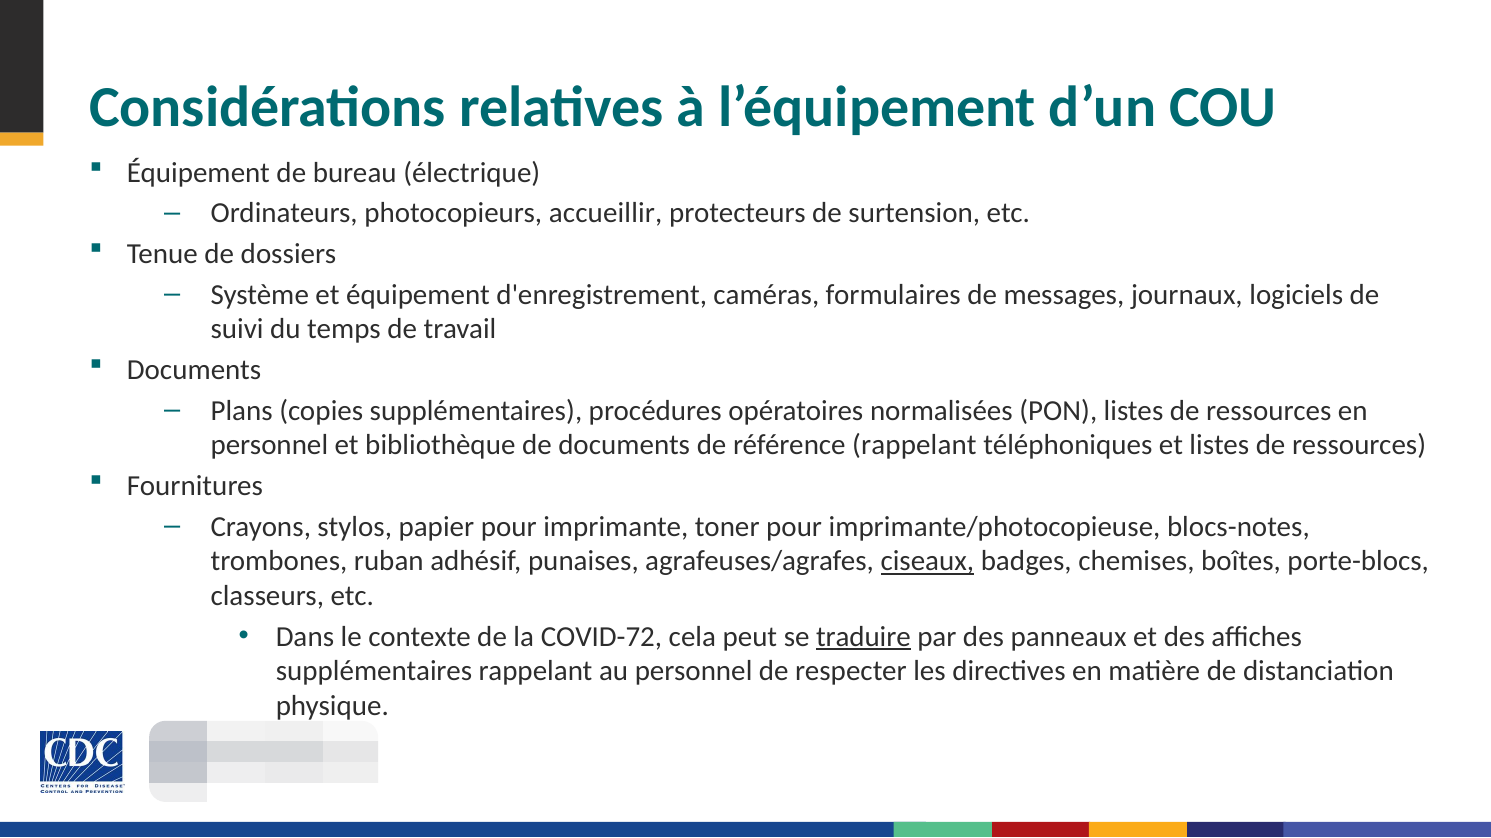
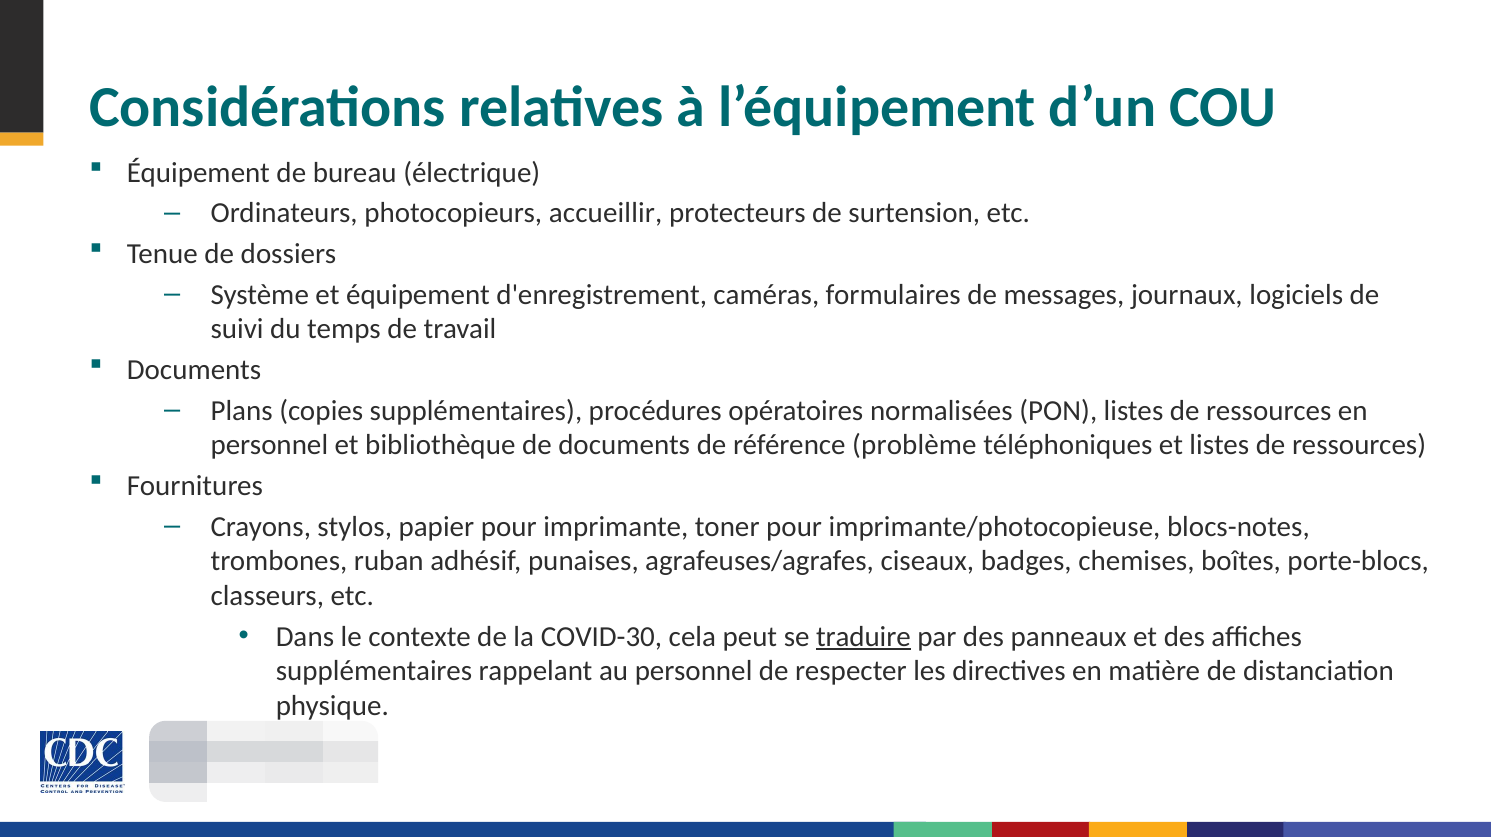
référence rappelant: rappelant -> problème
ciseaux underline: present -> none
COVID-72: COVID-72 -> COVID-30
